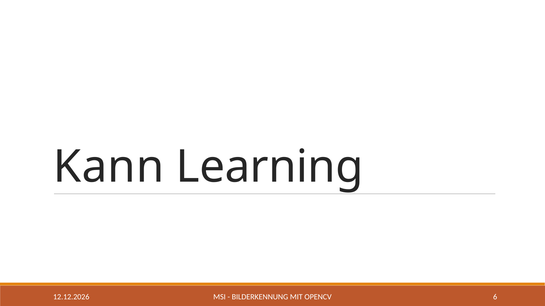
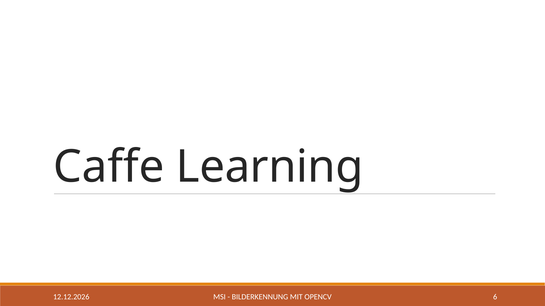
Kann: Kann -> Caffe
